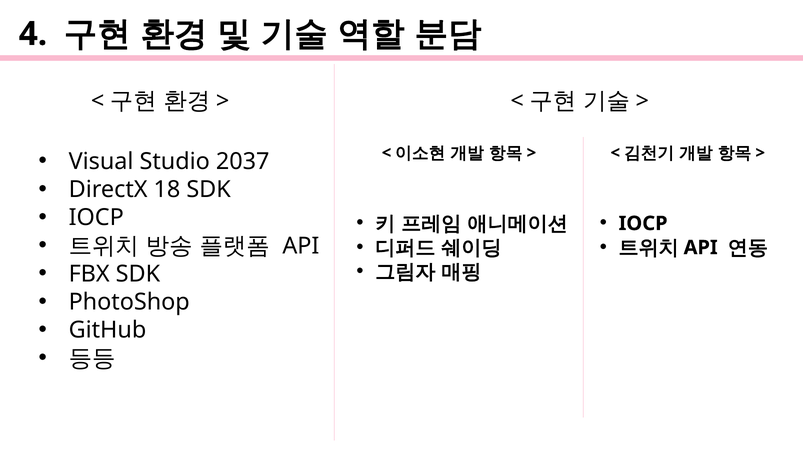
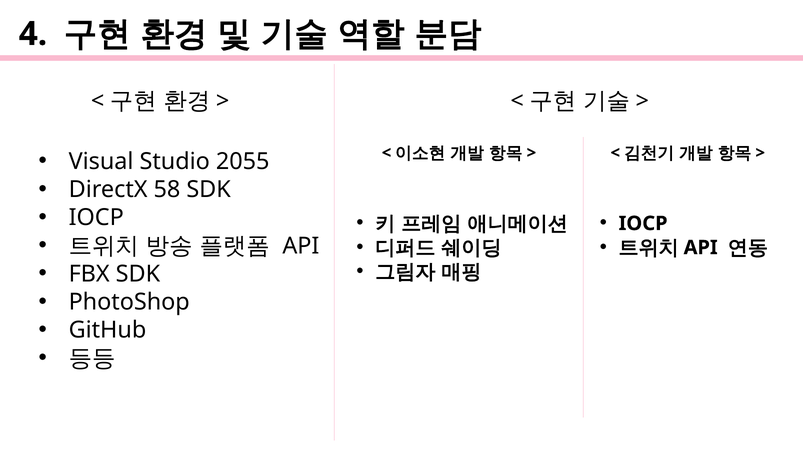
2037: 2037 -> 2055
18: 18 -> 58
